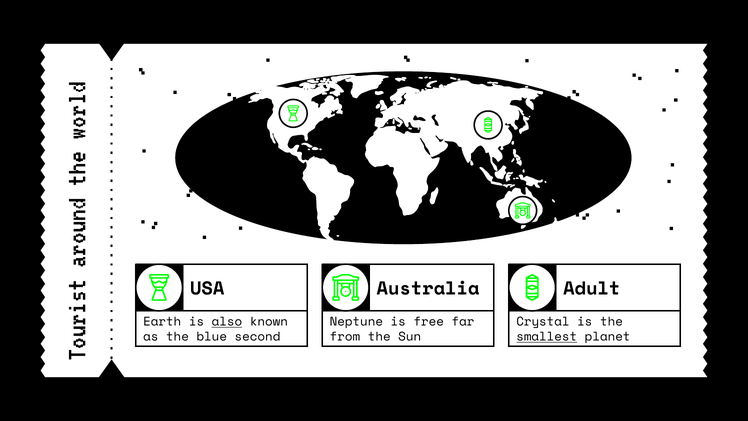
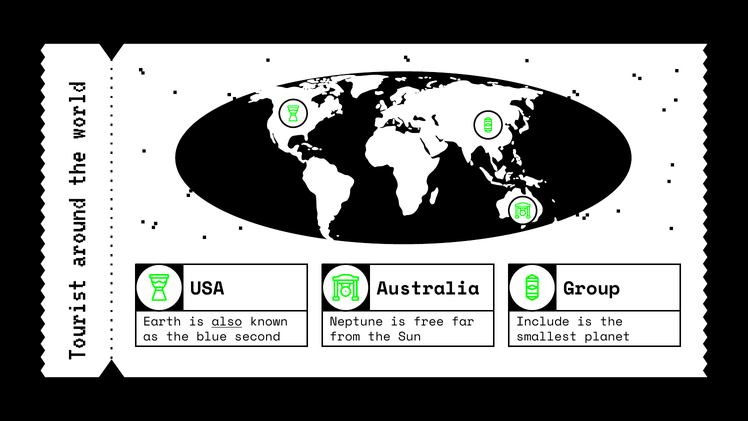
Adult: Adult -> Group
Crystal: Crystal -> Include
smallest underline: present -> none
